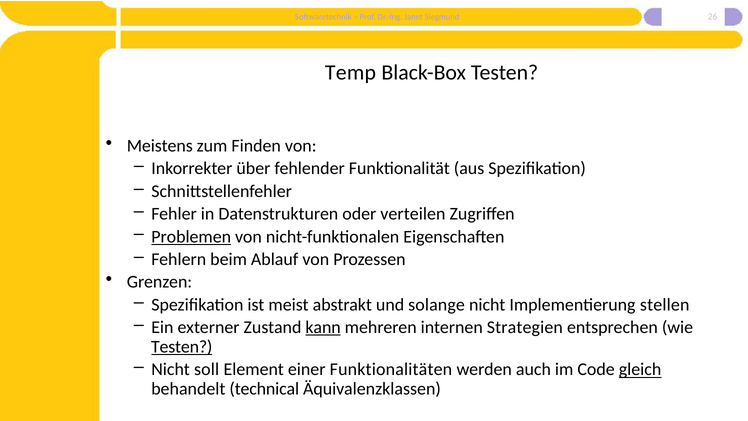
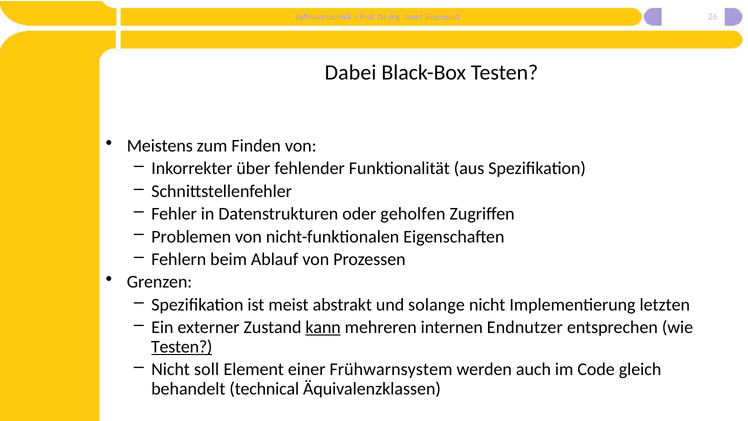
Temp: Temp -> Dabei
verteilen: verteilen -> geholfen
Problemen underline: present -> none
stellen: stellen -> letzten
Strategien: Strategien -> Endnutzer
Funktionalitäten: Funktionalitäten -> Frühwarnsystem
gleich underline: present -> none
